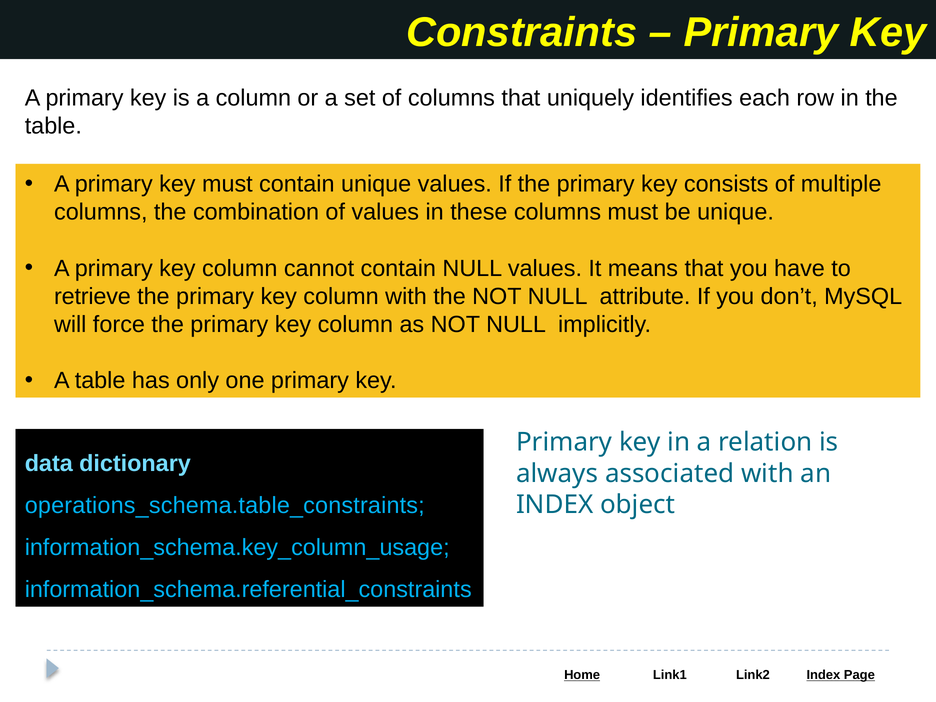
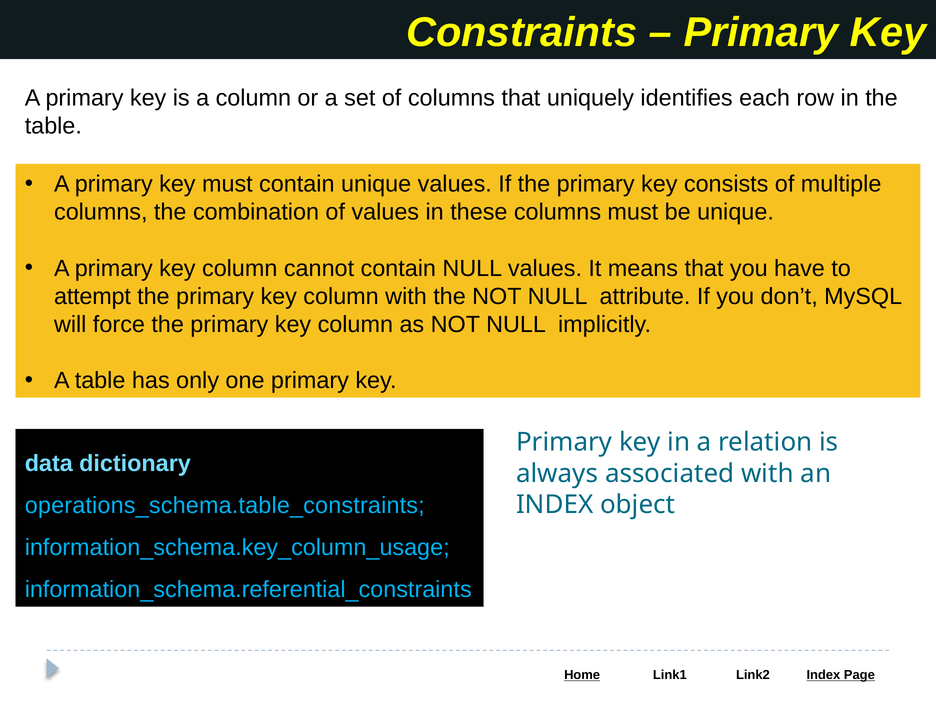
retrieve: retrieve -> attempt
